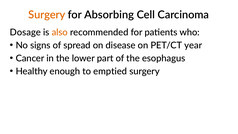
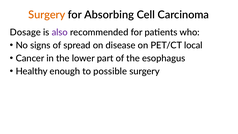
also colour: orange -> purple
year: year -> local
emptied: emptied -> possible
